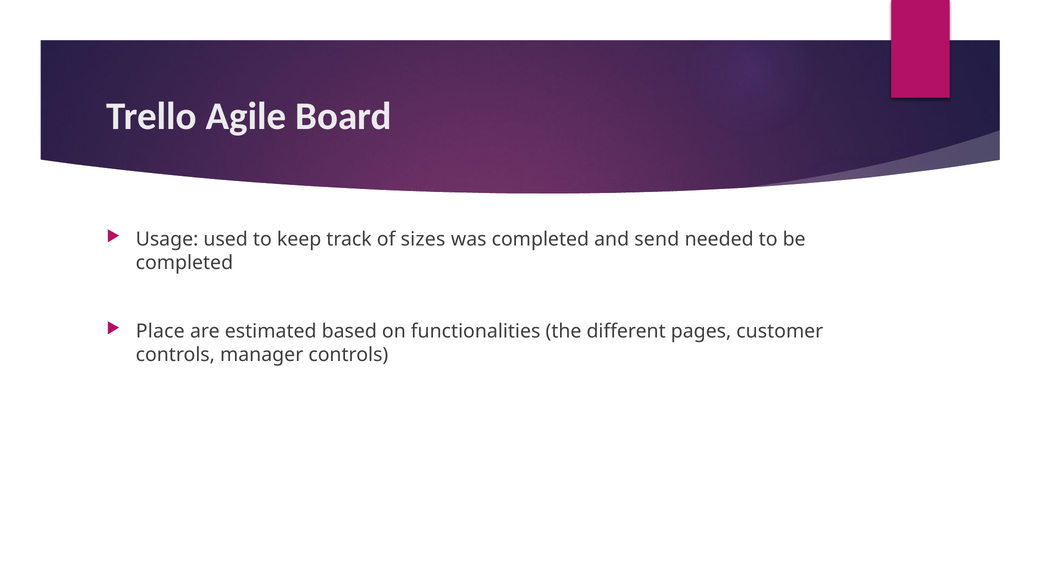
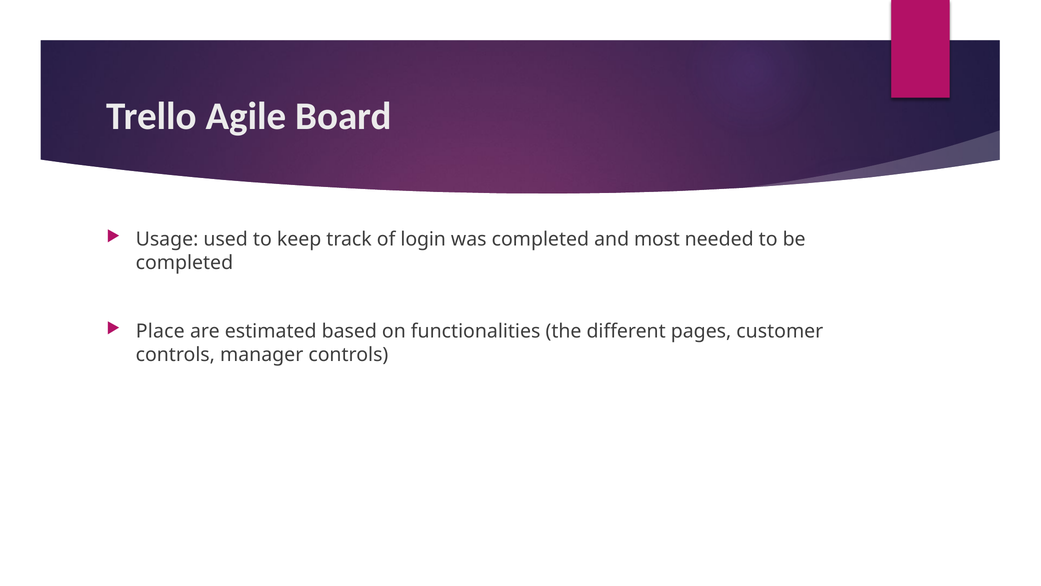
sizes: sizes -> login
send: send -> most
